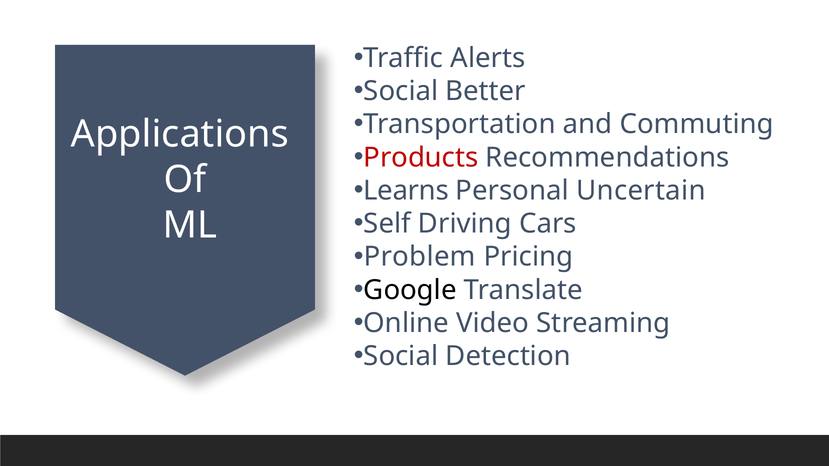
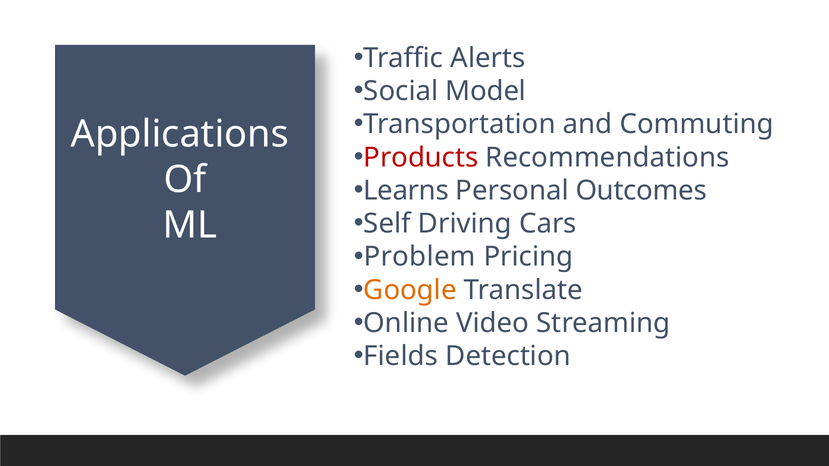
Better: Better -> Model
Uncertain: Uncertain -> Outcomes
Google colour: black -> orange
Social at (401, 357): Social -> Fields
